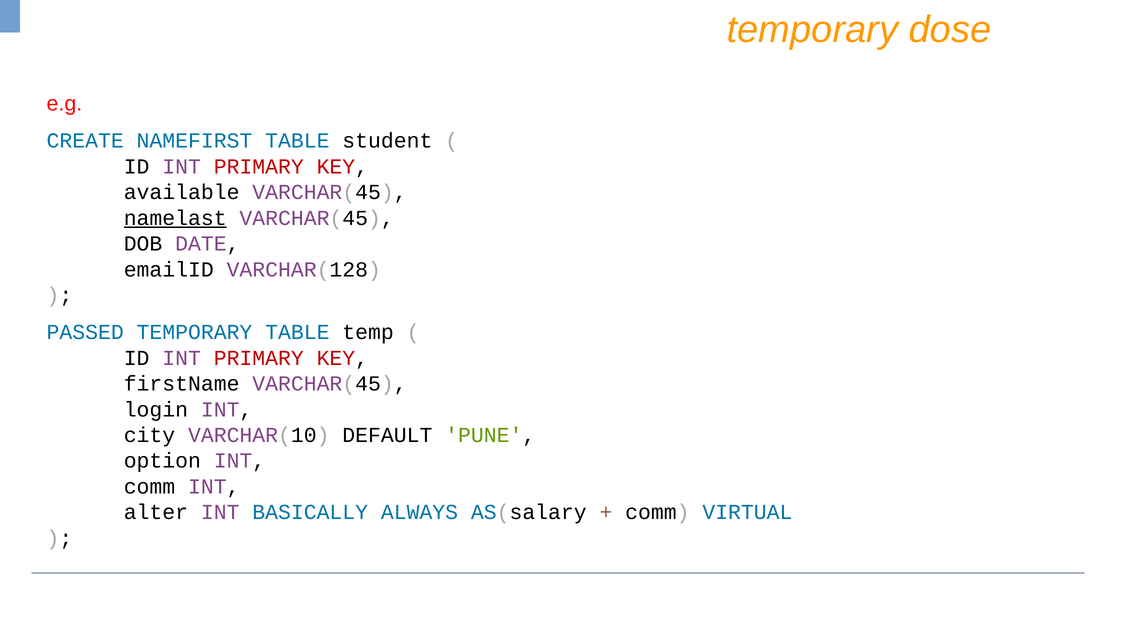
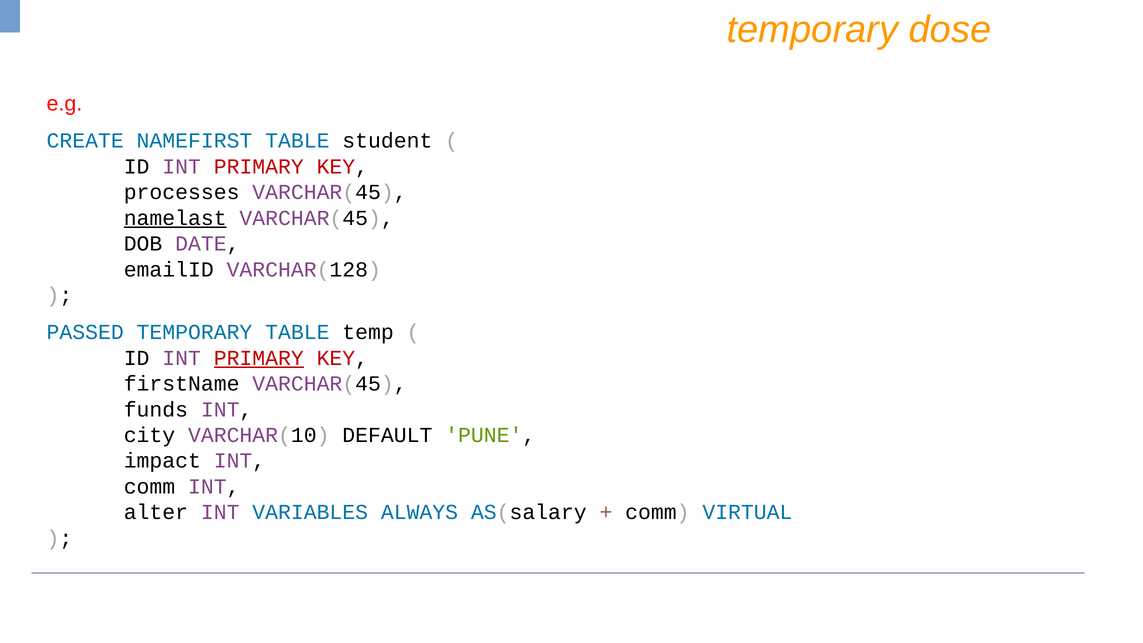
available: available -> processes
PRIMARY at (259, 358) underline: none -> present
login: login -> funds
option: option -> impact
BASICALLY: BASICALLY -> VARIABLES
